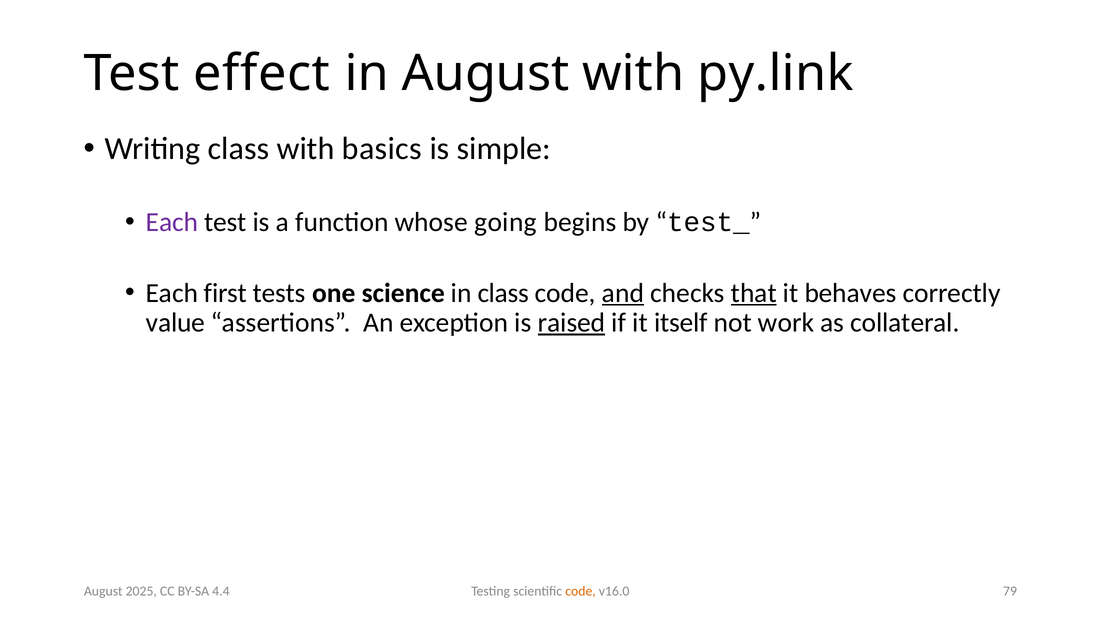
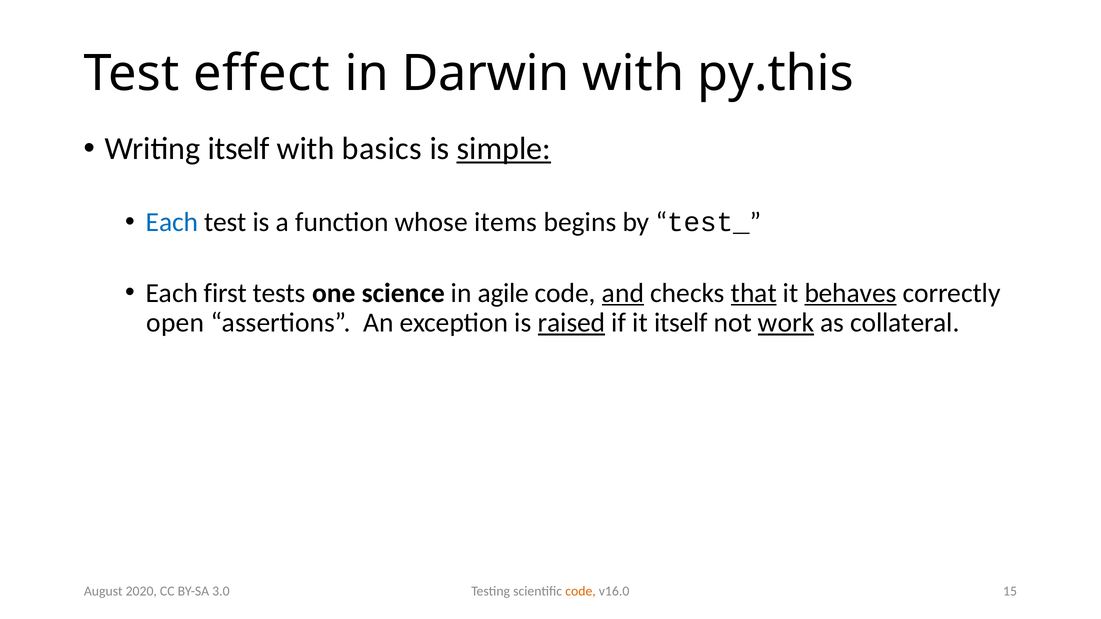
in August: August -> Darwin
py.link: py.link -> py.this
Writing class: class -> itself
simple underline: none -> present
Each at (172, 222) colour: purple -> blue
going: going -> items
in class: class -> agile
behaves underline: none -> present
value: value -> open
work underline: none -> present
79: 79 -> 15
2025: 2025 -> 2020
4.4: 4.4 -> 3.0
